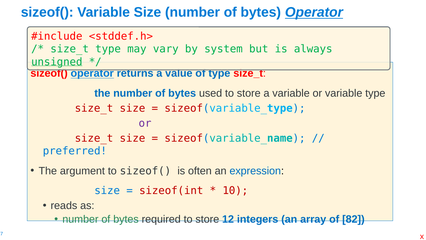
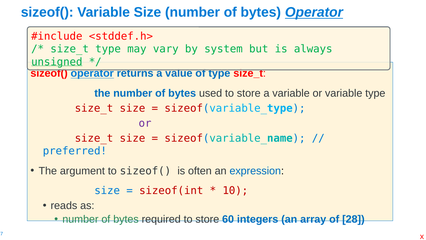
12: 12 -> 60
82: 82 -> 28
